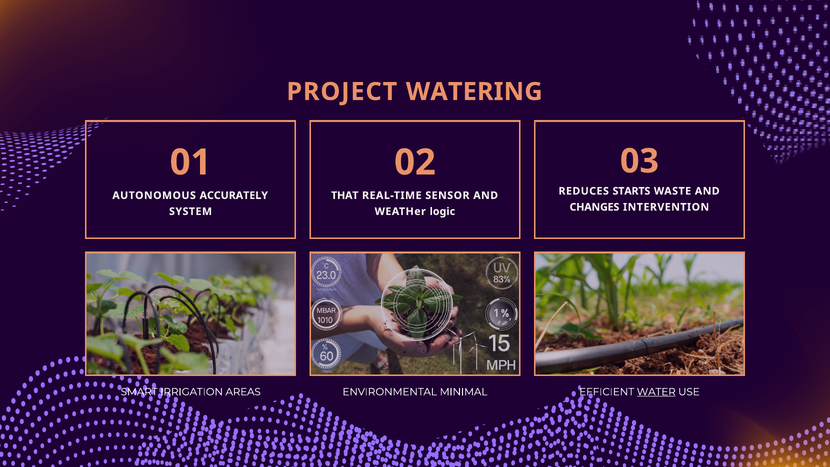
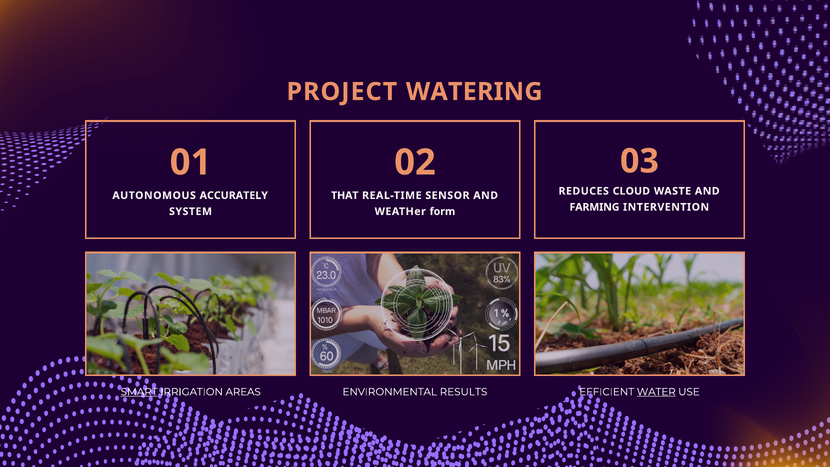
STARTS: STARTS -> CLOUD
CHANGES: CHANGES -> FARMING
logic: logic -> form
SMART underline: none -> present
MINIMAL: MINIMAL -> RESULTS
